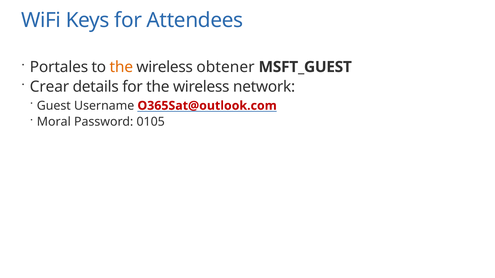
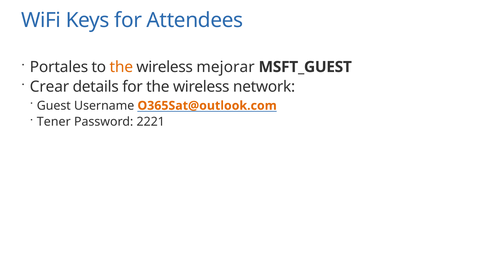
obtener: obtener -> mejorar
O365Sat@outlook.com colour: red -> orange
Moral: Moral -> Tener
0105: 0105 -> 2221
